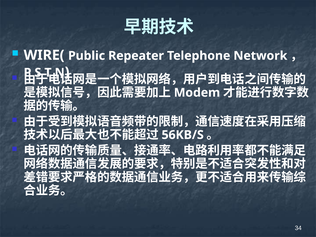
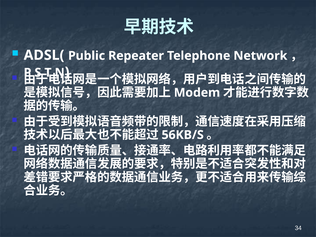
WIRE(: WIRE( -> ADSL(
